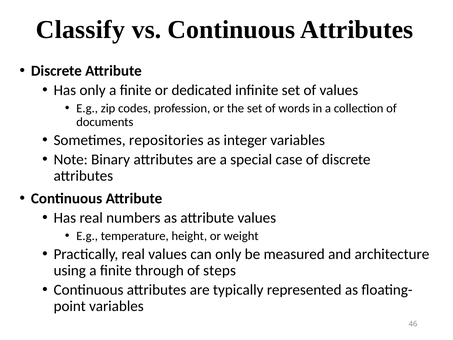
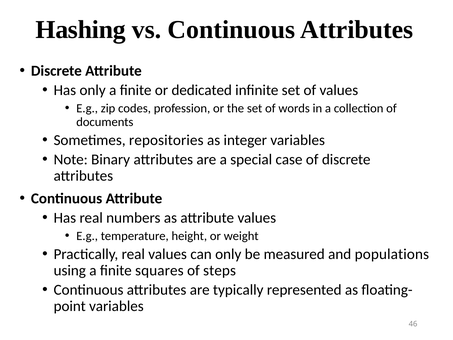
Classify: Classify -> Hashing
architecture: architecture -> populations
through: through -> squares
